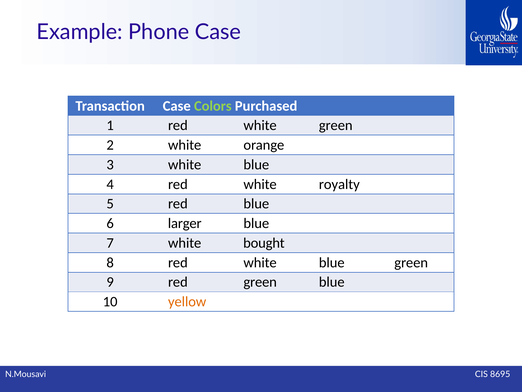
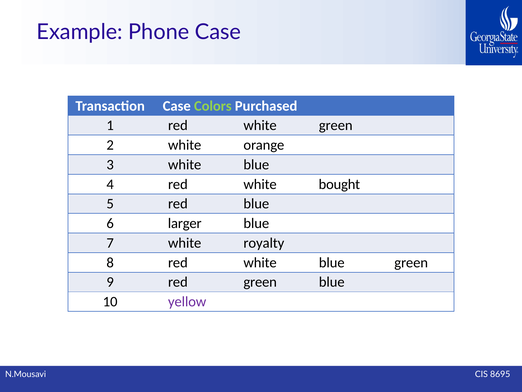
royalty: royalty -> bought
bought: bought -> royalty
yellow colour: orange -> purple
